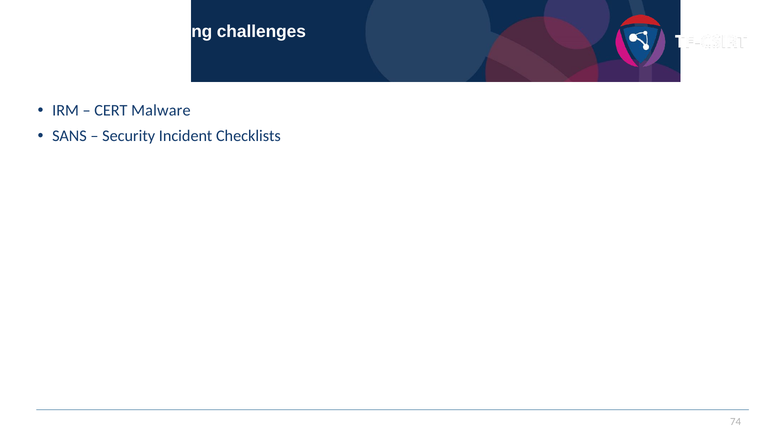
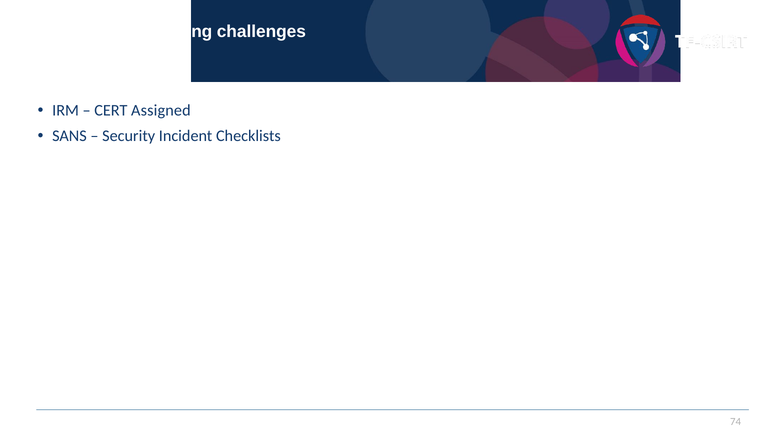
Malware: Malware -> Assigned
